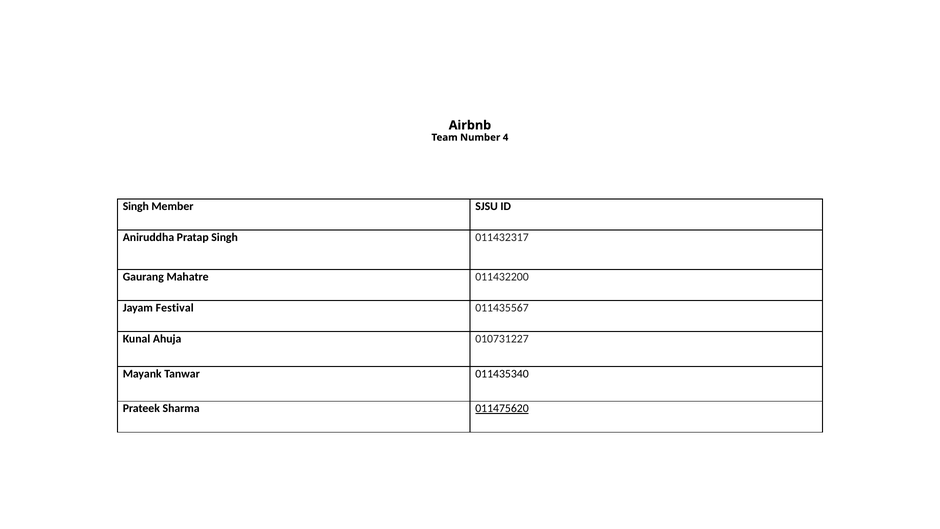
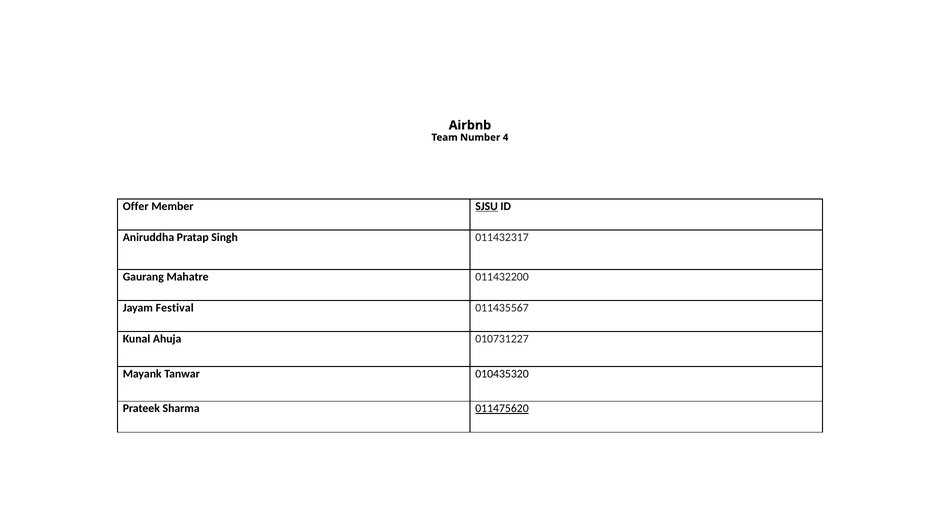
Singh at (136, 206): Singh -> Offer
SJSU underline: none -> present
011435340: 011435340 -> 010435320
